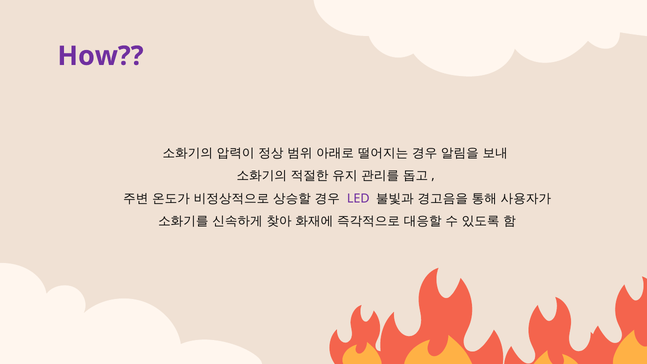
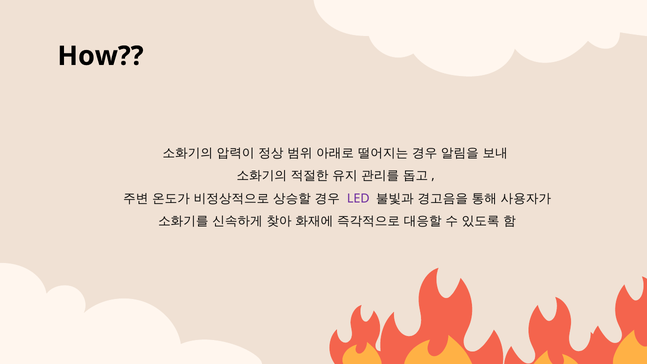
How colour: purple -> black
